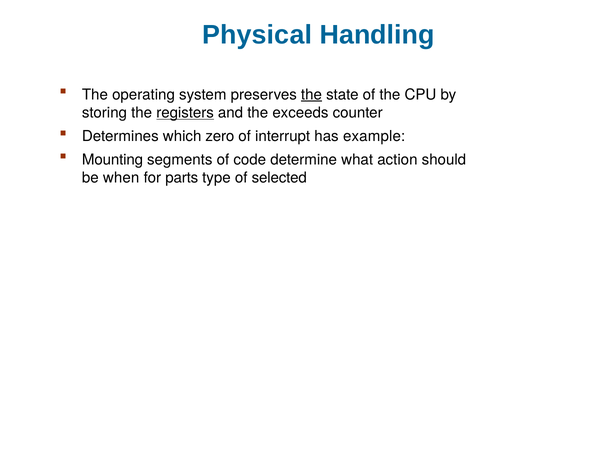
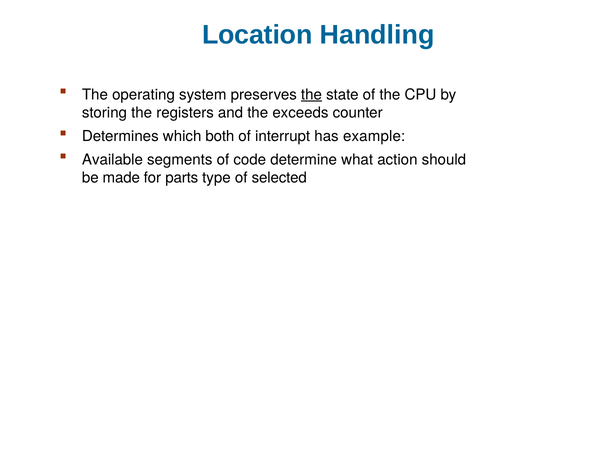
Physical: Physical -> Location
registers underline: present -> none
zero: zero -> both
Mounting: Mounting -> Available
when: when -> made
